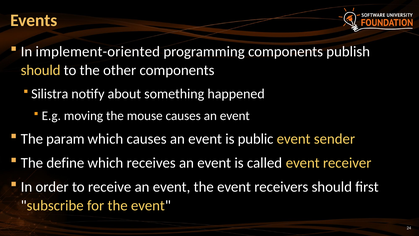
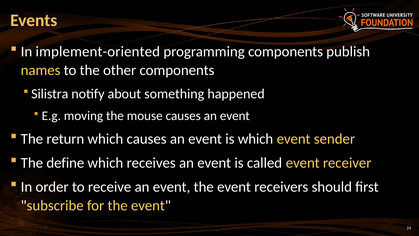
should at (41, 70): should -> names
param: param -> return
is public: public -> which
